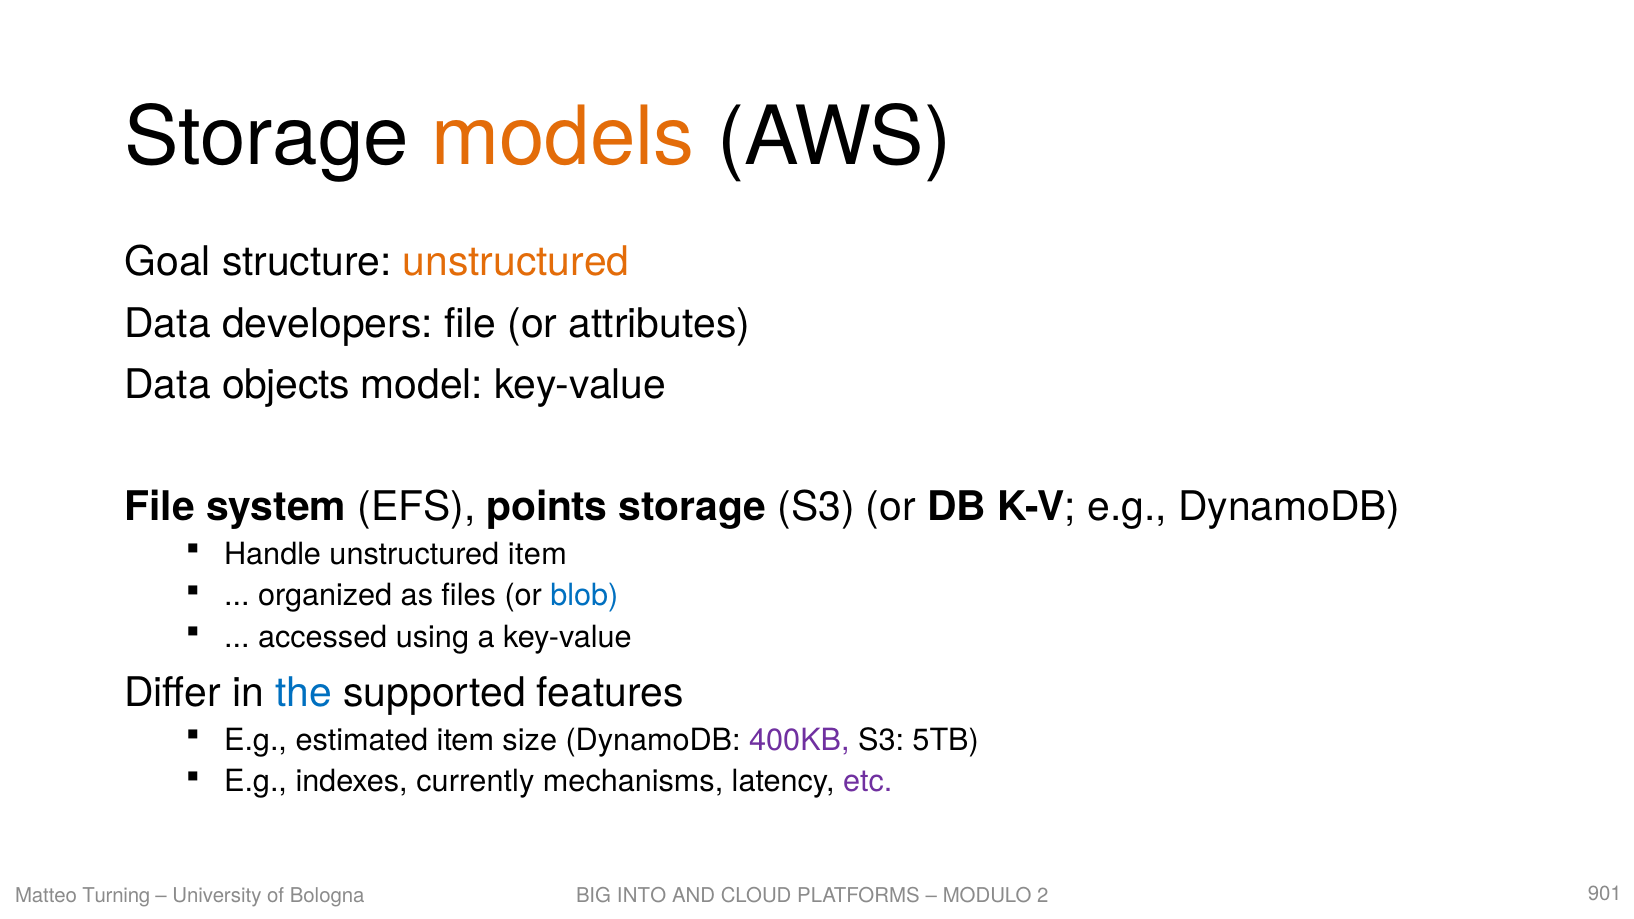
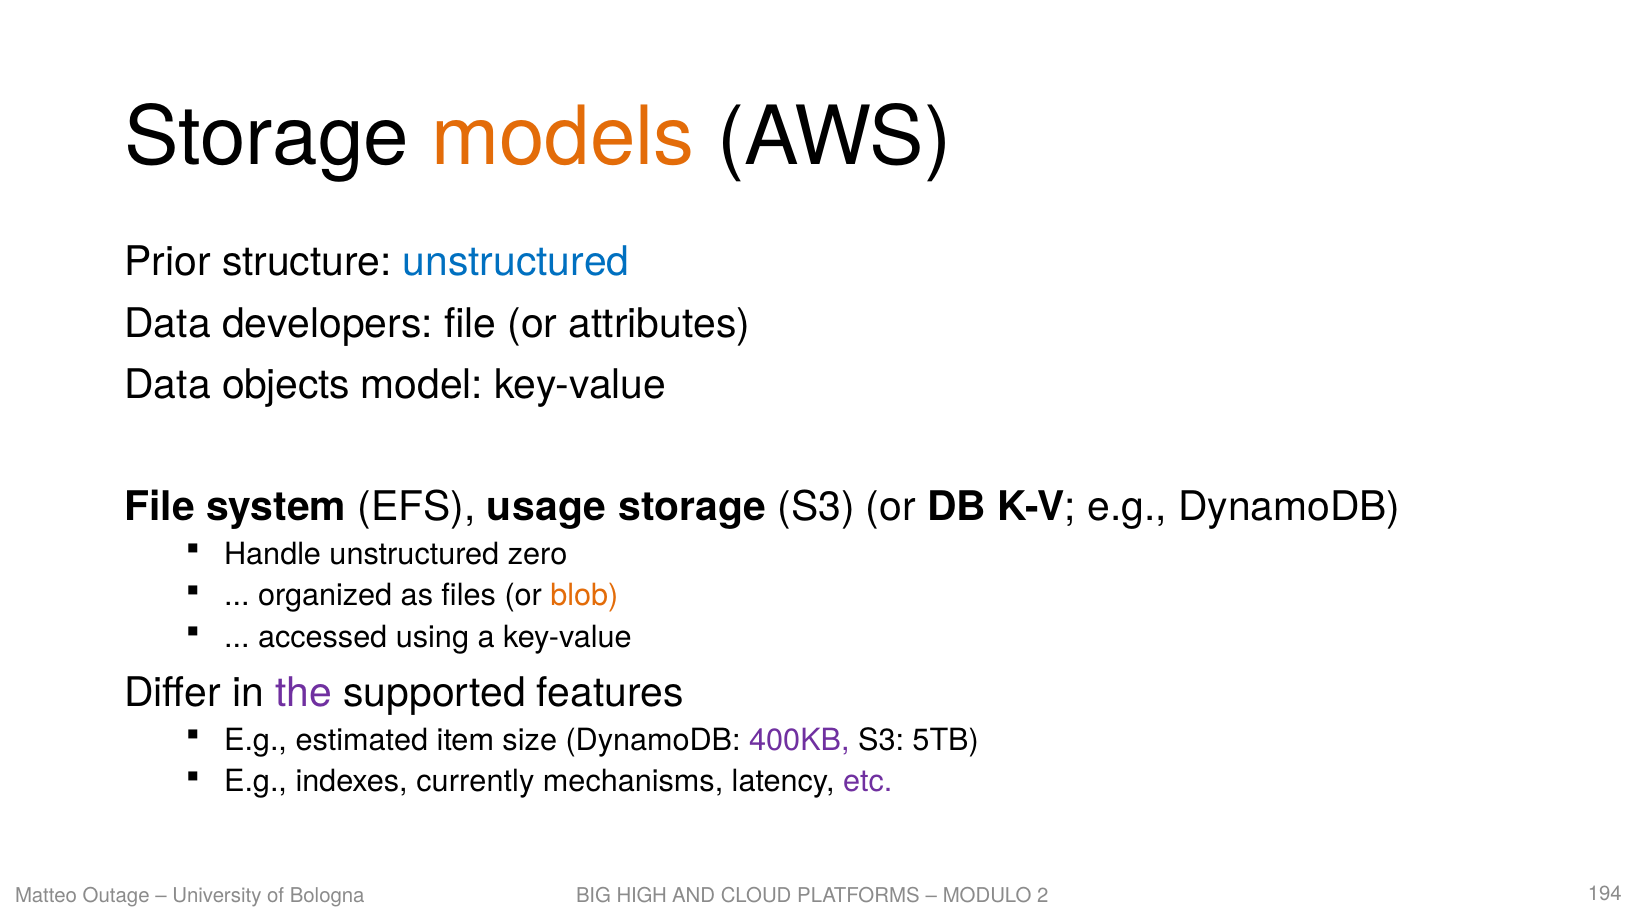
Goal: Goal -> Prior
unstructured at (516, 262) colour: orange -> blue
points: points -> usage
unstructured item: item -> zero
blob colour: blue -> orange
the colour: blue -> purple
Turning: Turning -> Outage
INTO: INTO -> HIGH
901: 901 -> 194
